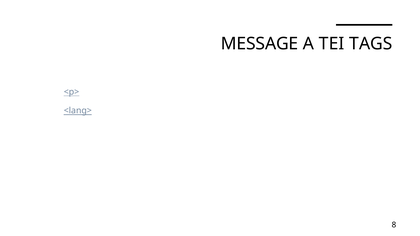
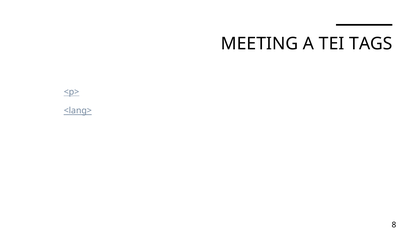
MESSAGE: MESSAGE -> MEETING
